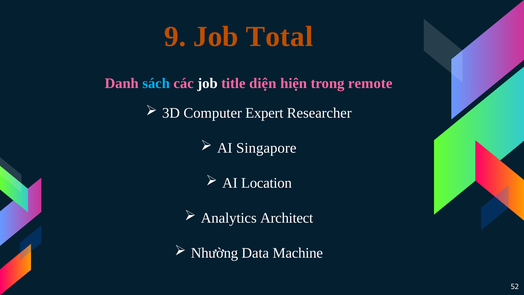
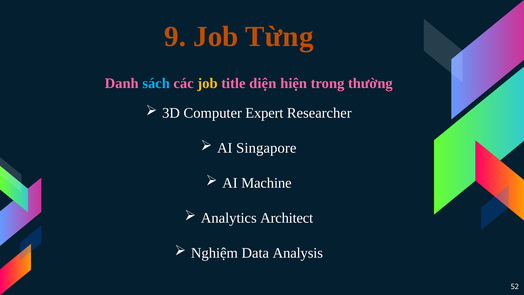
Total: Total -> Từng
job at (207, 83) colour: white -> yellow
remote: remote -> thường
Location: Location -> Machine
Nhường: Nhường -> Nghiệm
Machine: Machine -> Analysis
